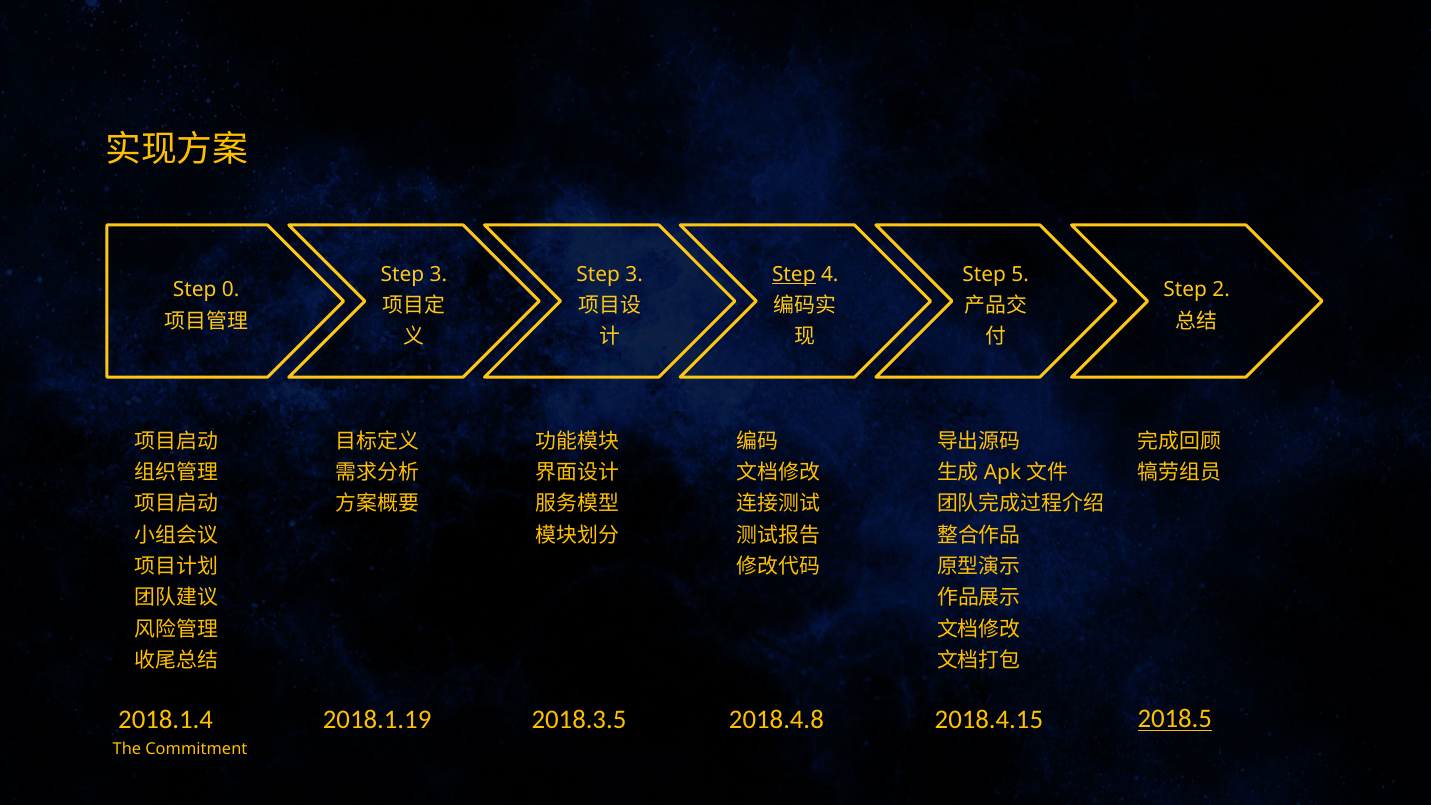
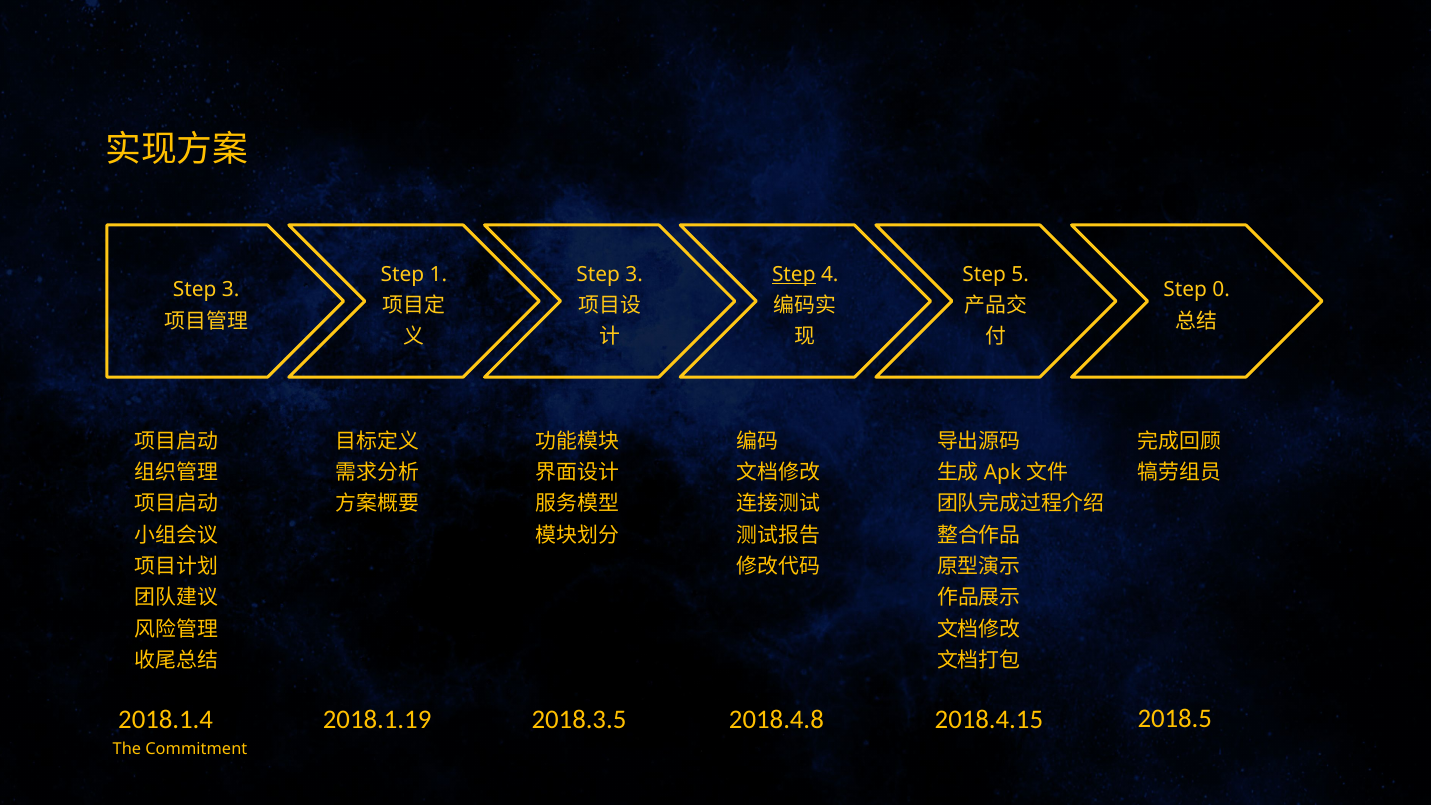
3 at (438, 274): 3 -> 1
0 at (231, 290): 0 -> 3
2: 2 -> 0
2018.5 underline: present -> none
